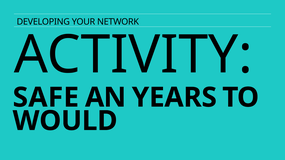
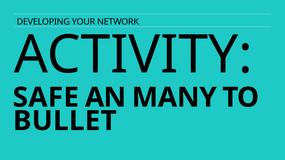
YEARS: YEARS -> MANY
WOULD: WOULD -> BULLET
